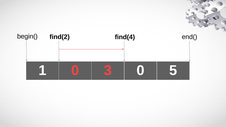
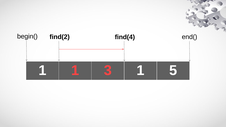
1 0: 0 -> 1
3 0: 0 -> 1
